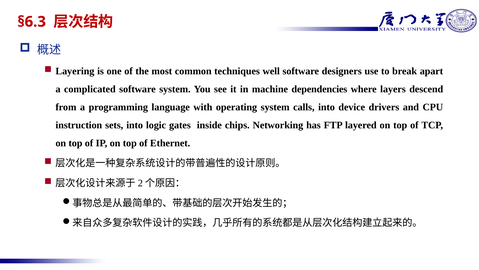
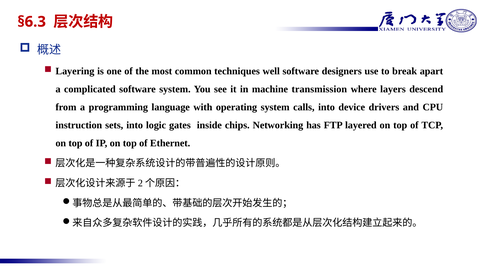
dependencies: dependencies -> transmission
